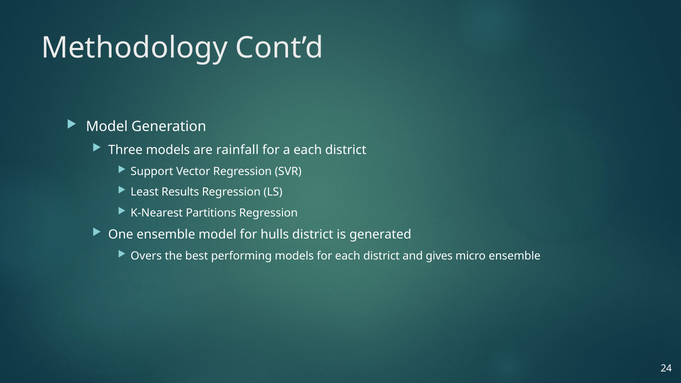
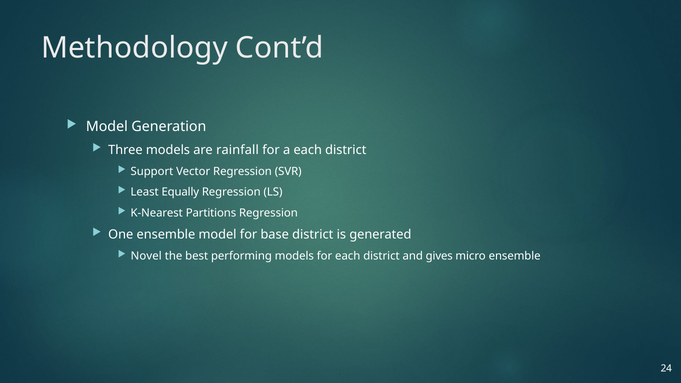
Results: Results -> Equally
hulls: hulls -> base
Overs: Overs -> Novel
